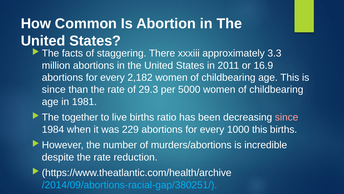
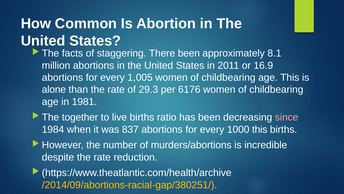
There xxxiii: xxxiii -> been
3.3: 3.3 -> 8.1
2,182: 2,182 -> 1,005
since at (54, 89): since -> alone
5000: 5000 -> 6176
229: 229 -> 837
/2014/09/abortions-racial-gap/380251/ colour: light blue -> yellow
